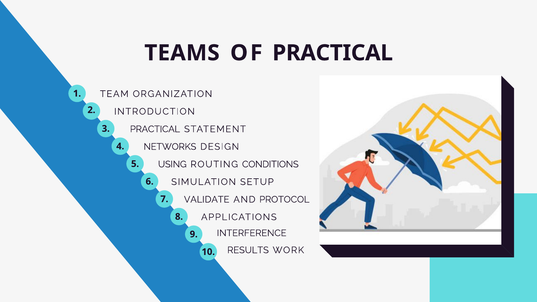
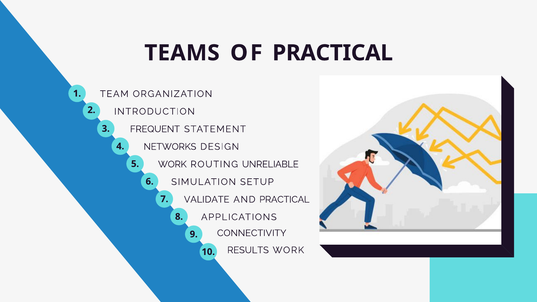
PRACTICAL at (155, 129): PRACTICAL -> FREQUENT
USING at (172, 164): USING -> WORK
CONDITIONS: CONDITIONS -> UNRELIABLE
AND PROTOCOL: PROTOCOL -> PRACTICAL
INTERFERENCE: INTERFERENCE -> CONNECTIVITY
